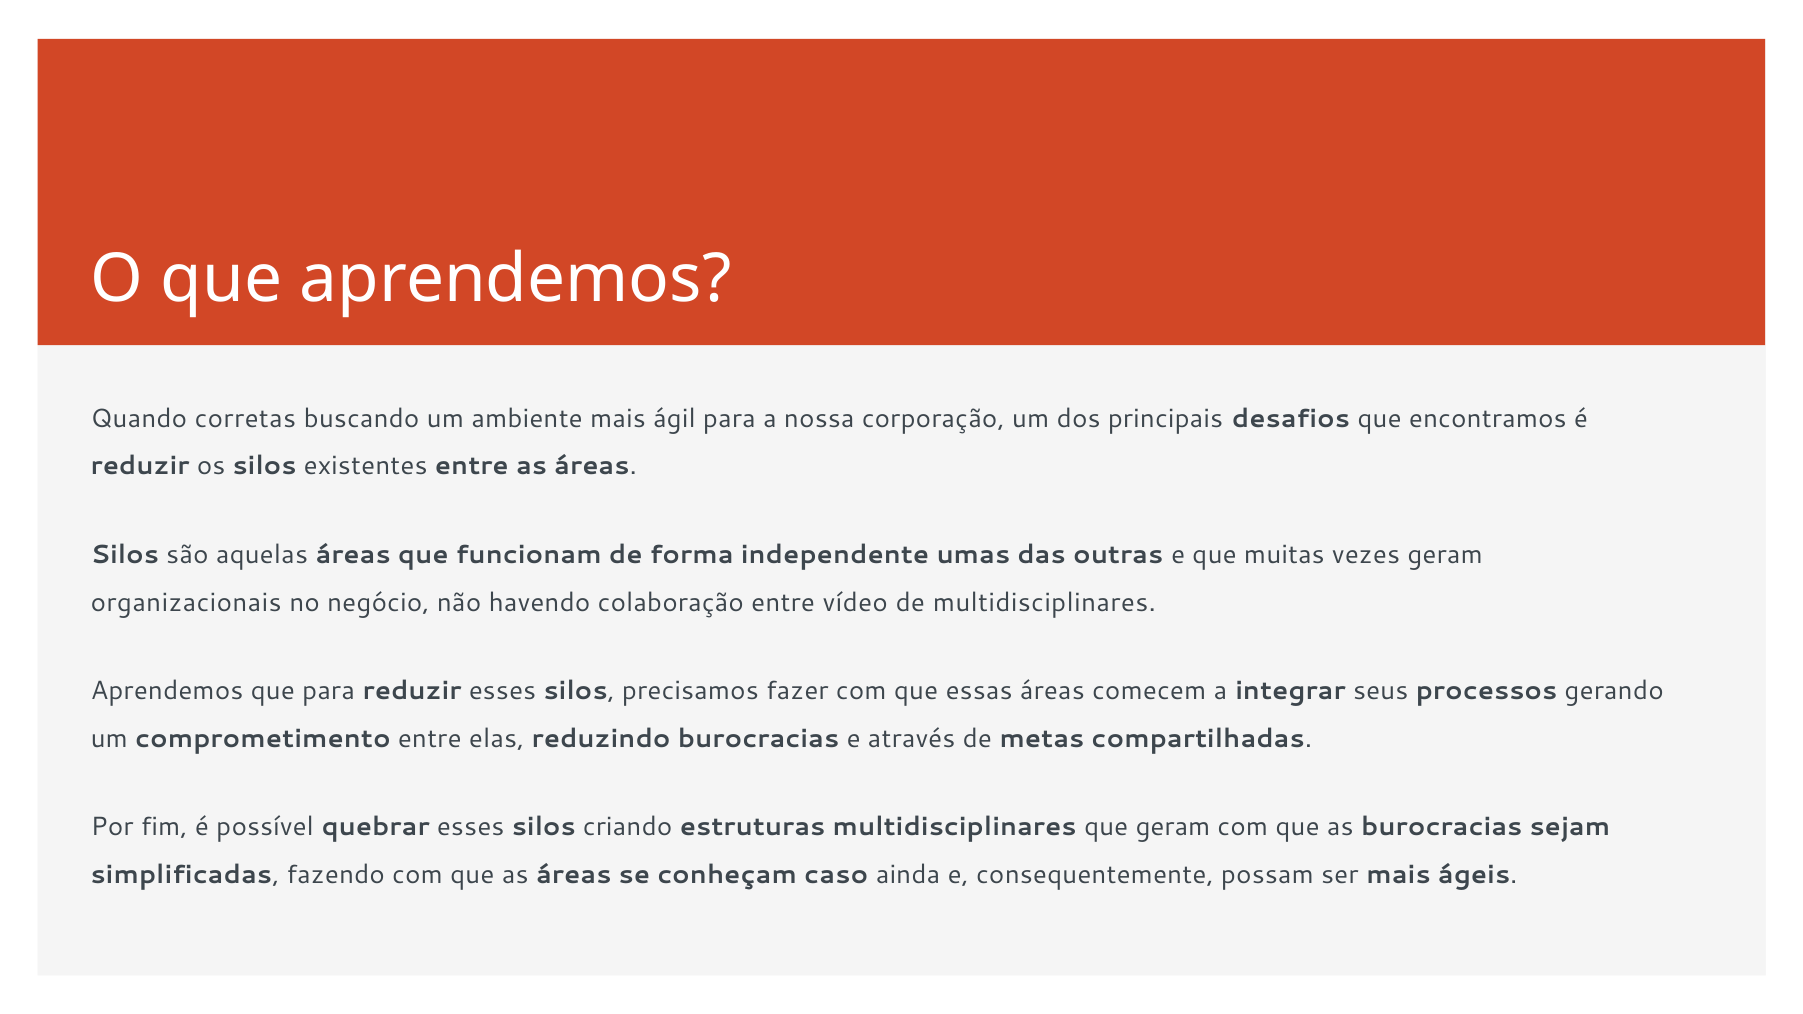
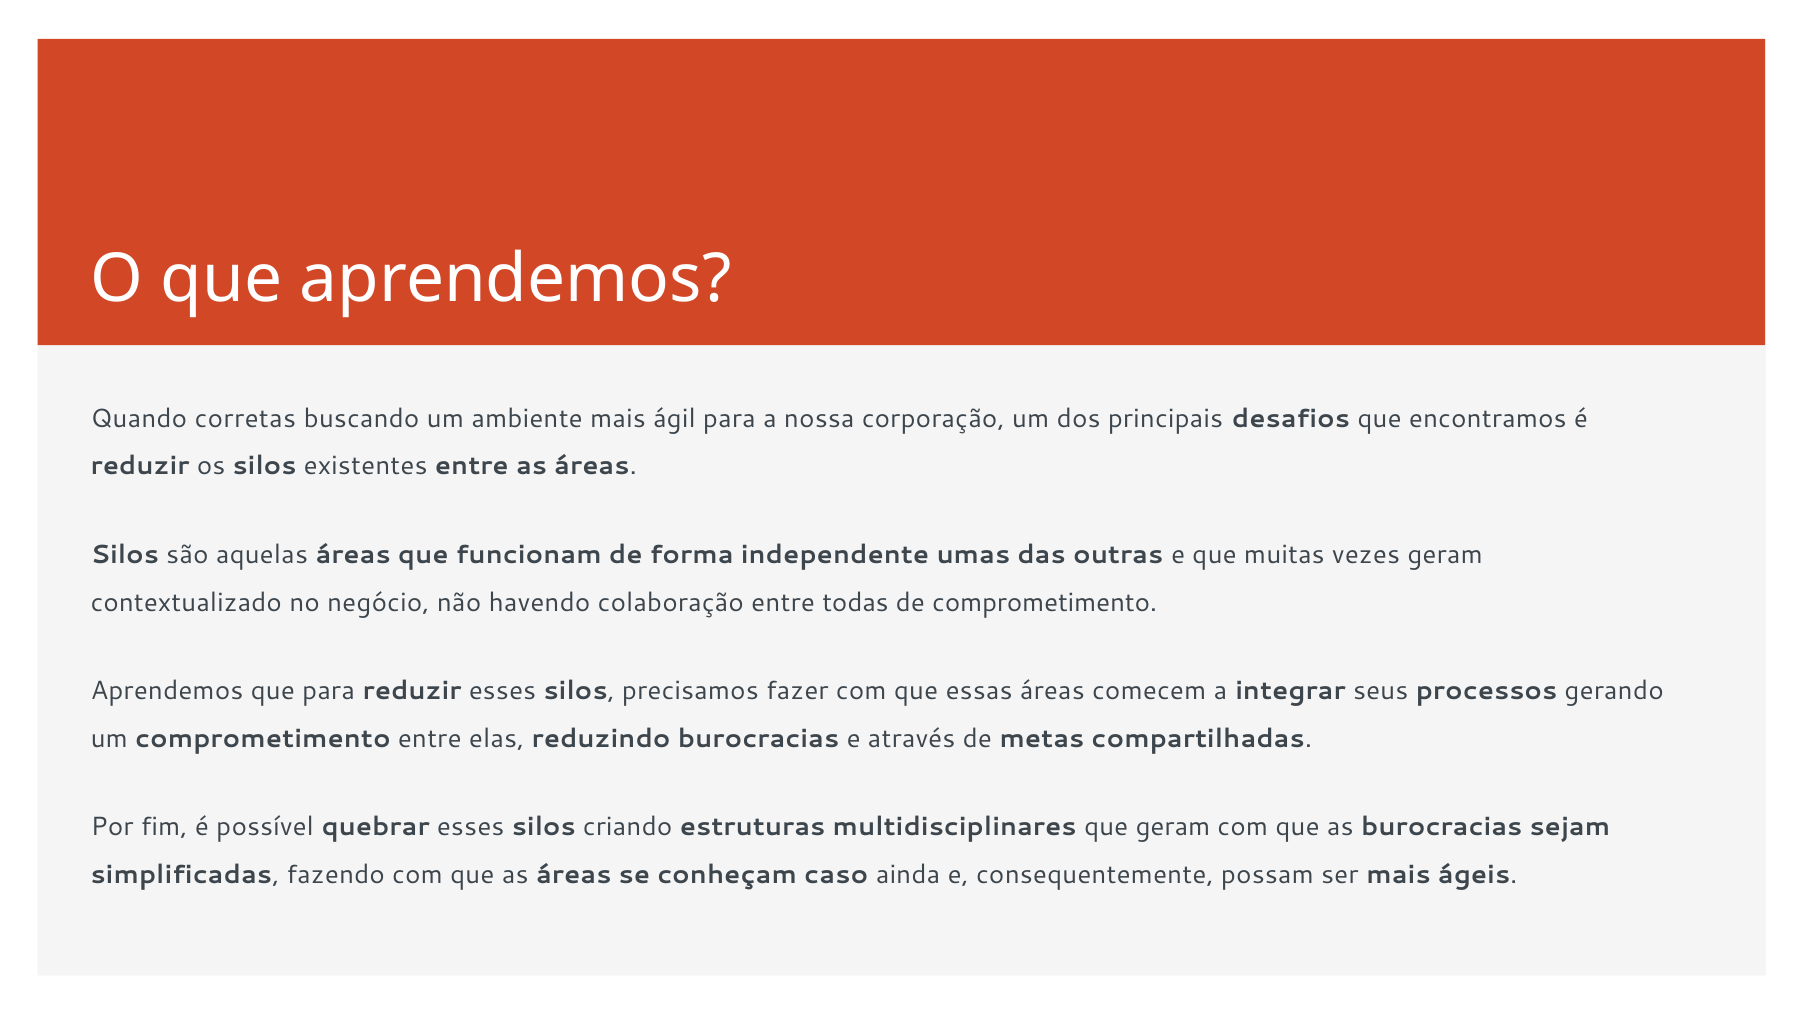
organizacionais: organizacionais -> contextualizado
vídeo: vídeo -> todas
de multidisciplinares: multidisciplinares -> comprometimento
